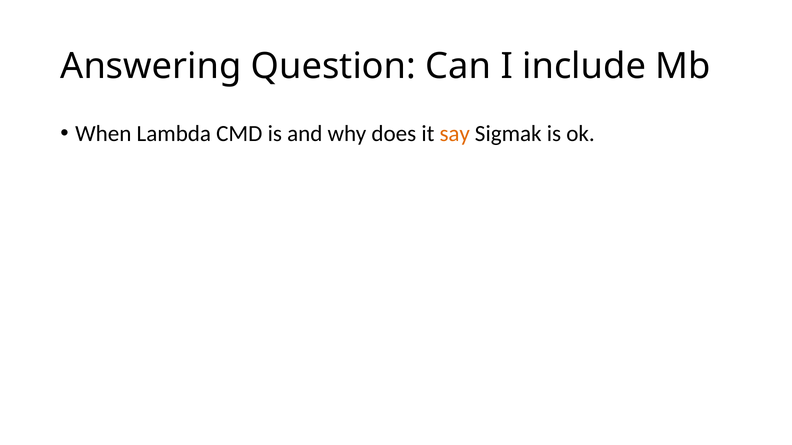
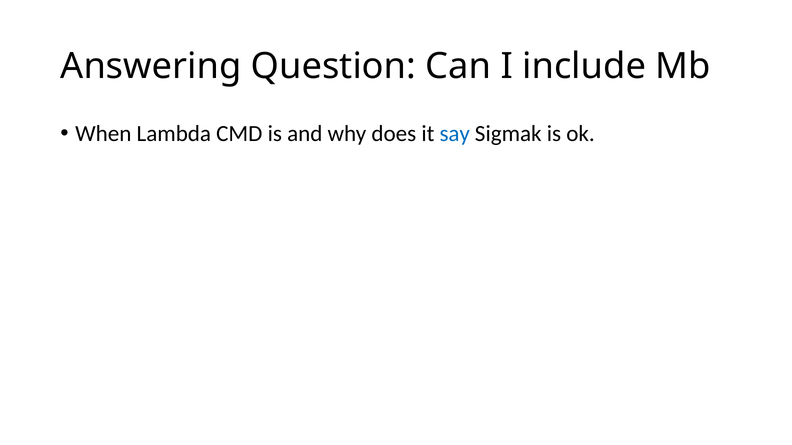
say colour: orange -> blue
